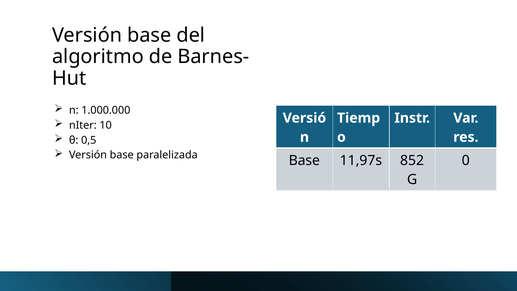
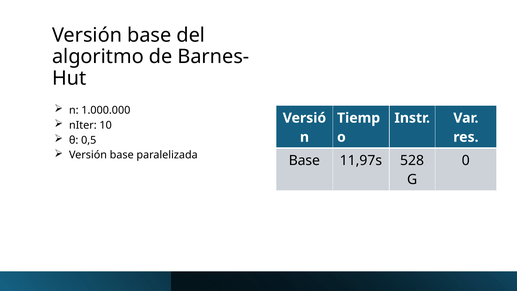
852: 852 -> 528
